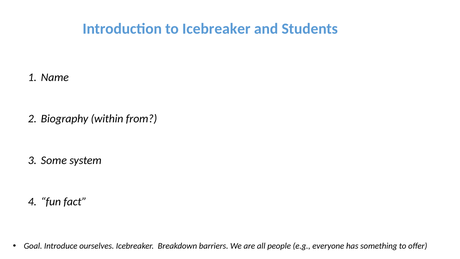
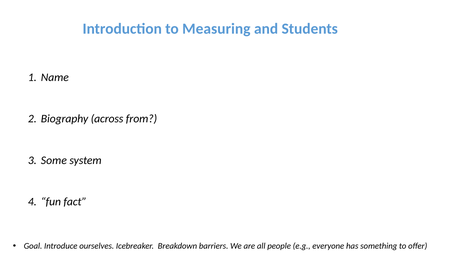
to Icebreaker: Icebreaker -> Measuring
within: within -> across
